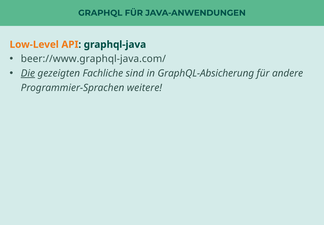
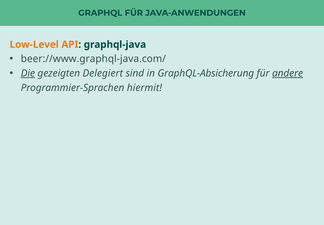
Fachliche: Fachliche -> Delegiert
andere underline: none -> present
weitere: weitere -> hiermit
